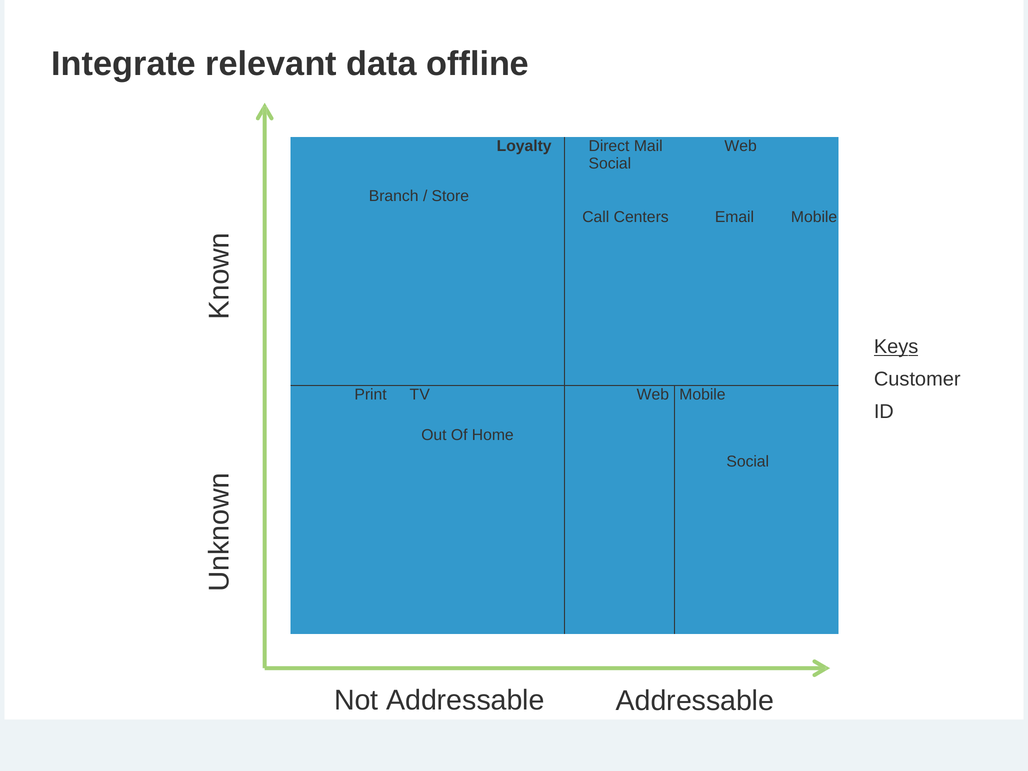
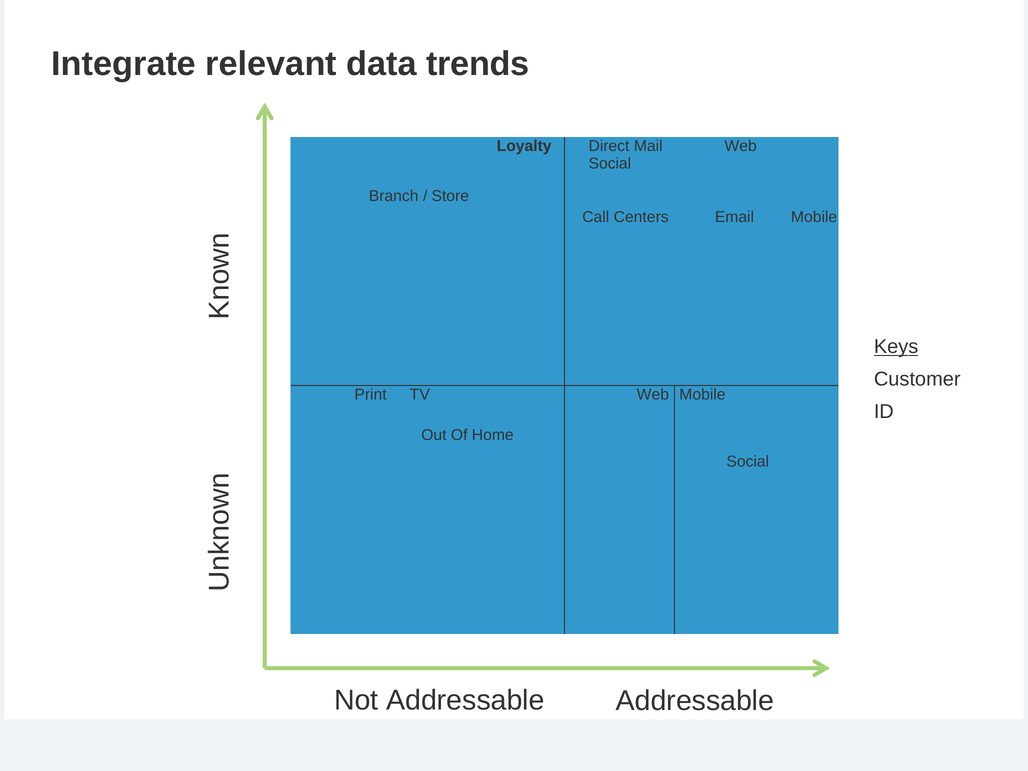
offline: offline -> trends
